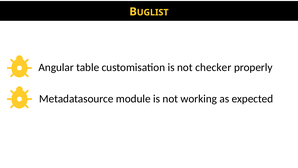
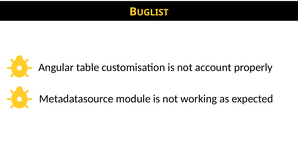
checker: checker -> account
